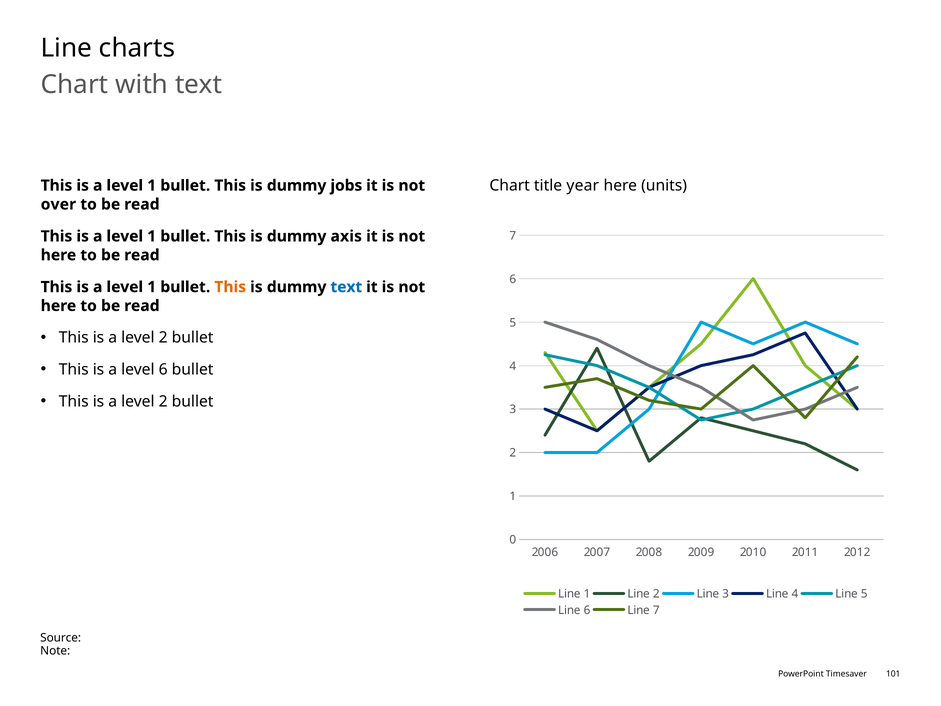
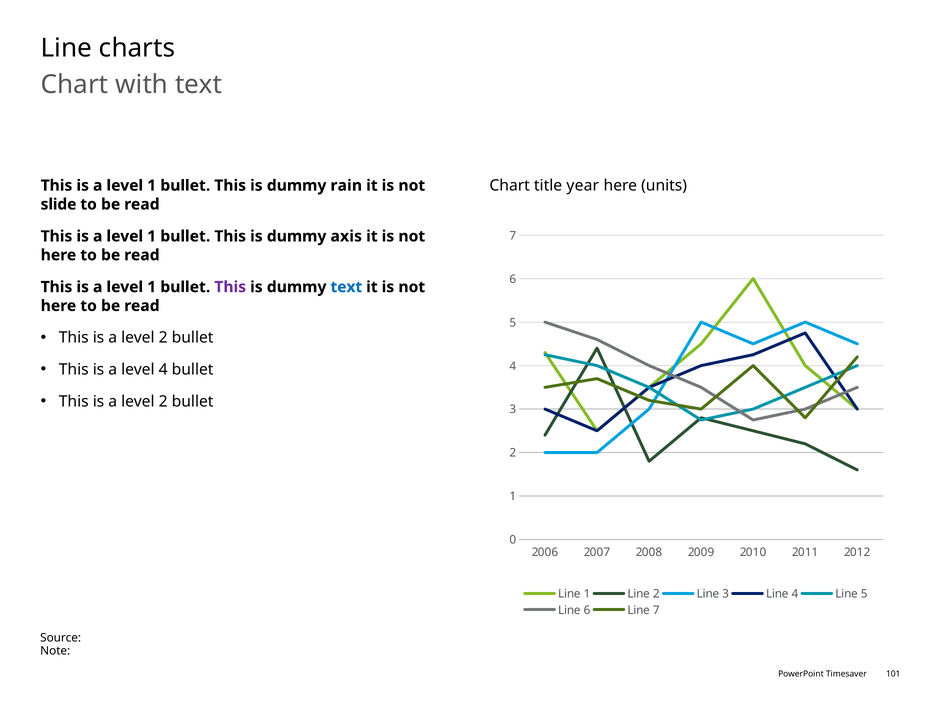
jobs: jobs -> rain
over: over -> slide
This at (230, 287) colour: orange -> purple
level 6: 6 -> 4
